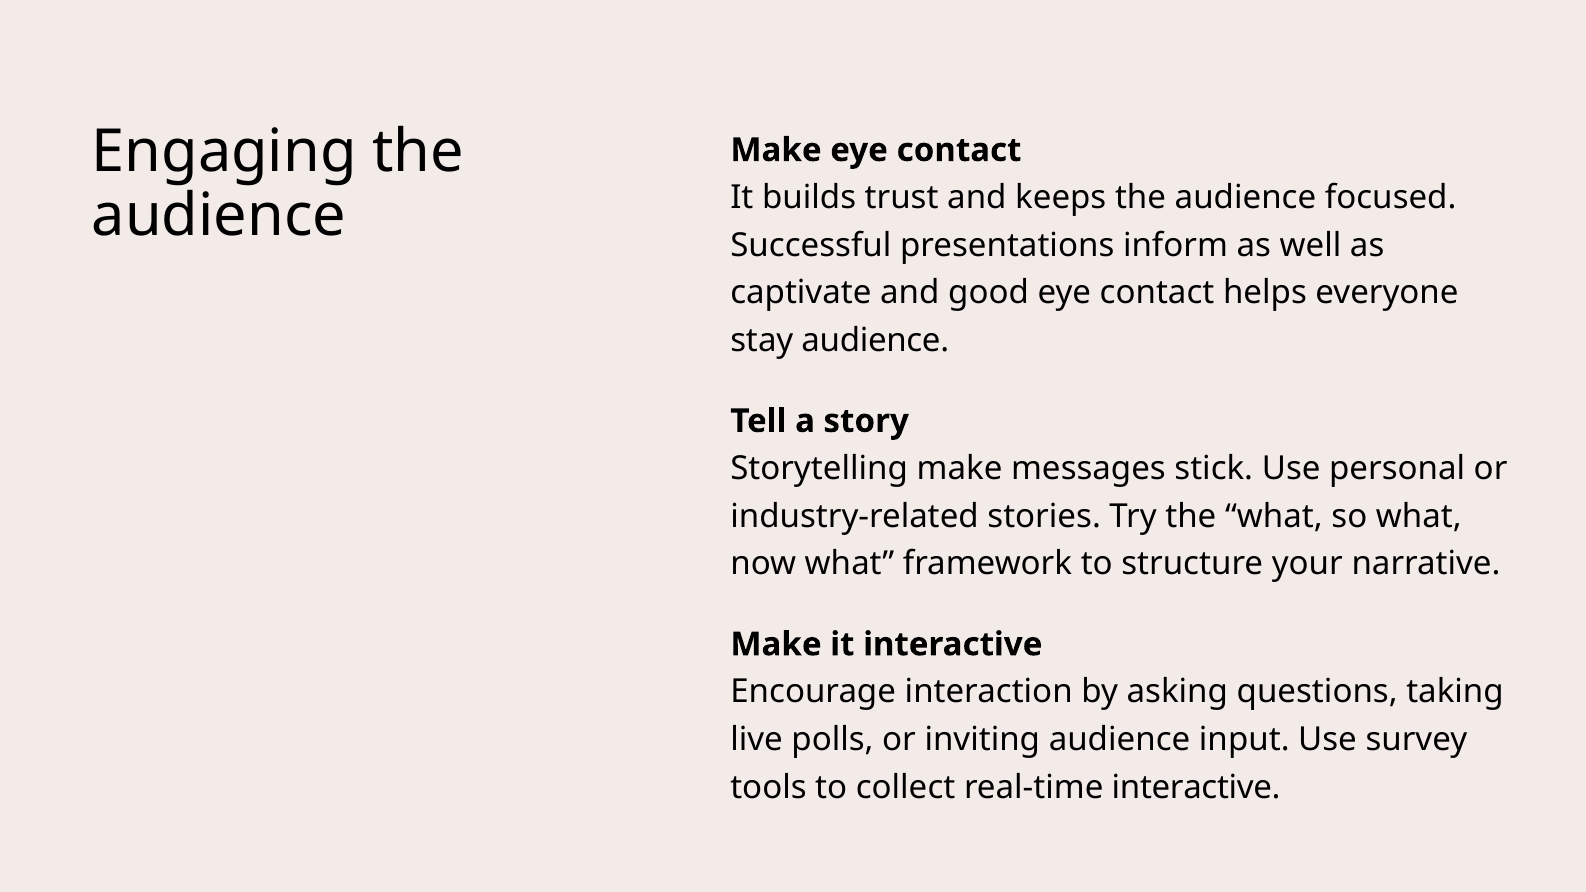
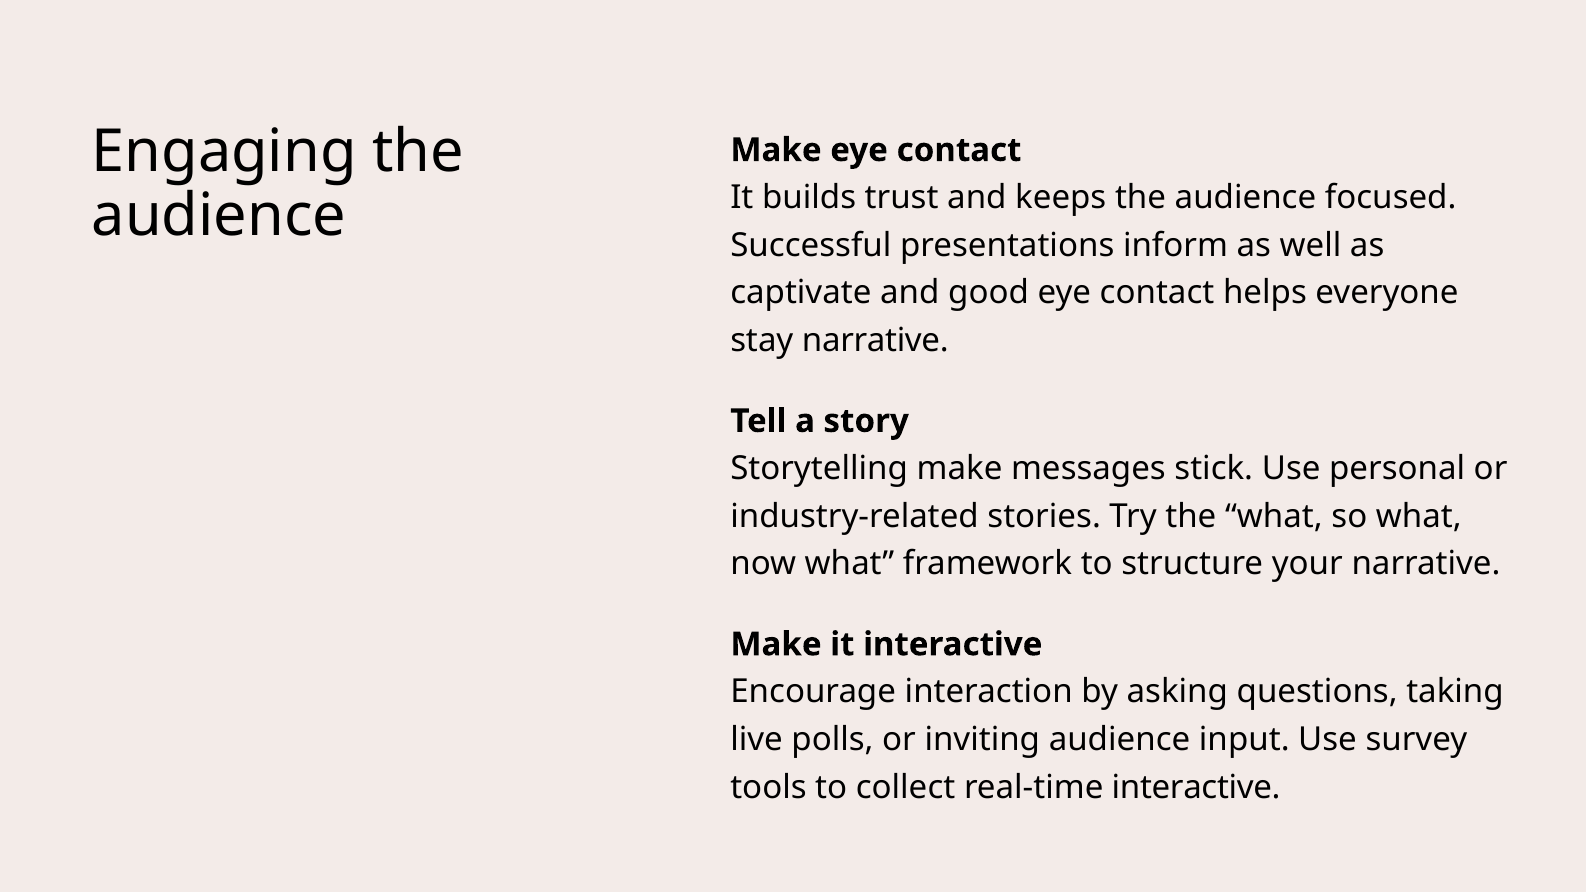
stay audience: audience -> narrative
